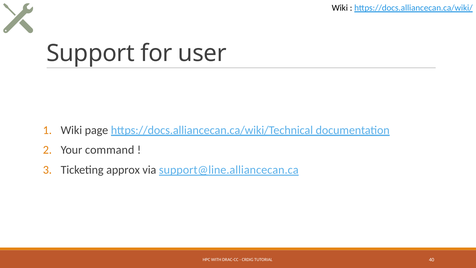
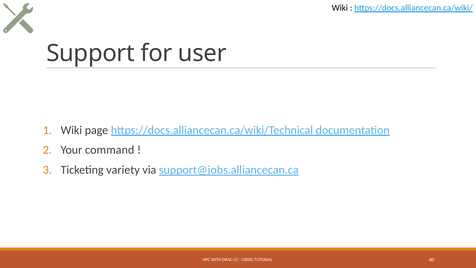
approx: approx -> variety
support@line.alliancecan.ca: support@line.alliancecan.ca -> support@jobs.alliancecan.ca
